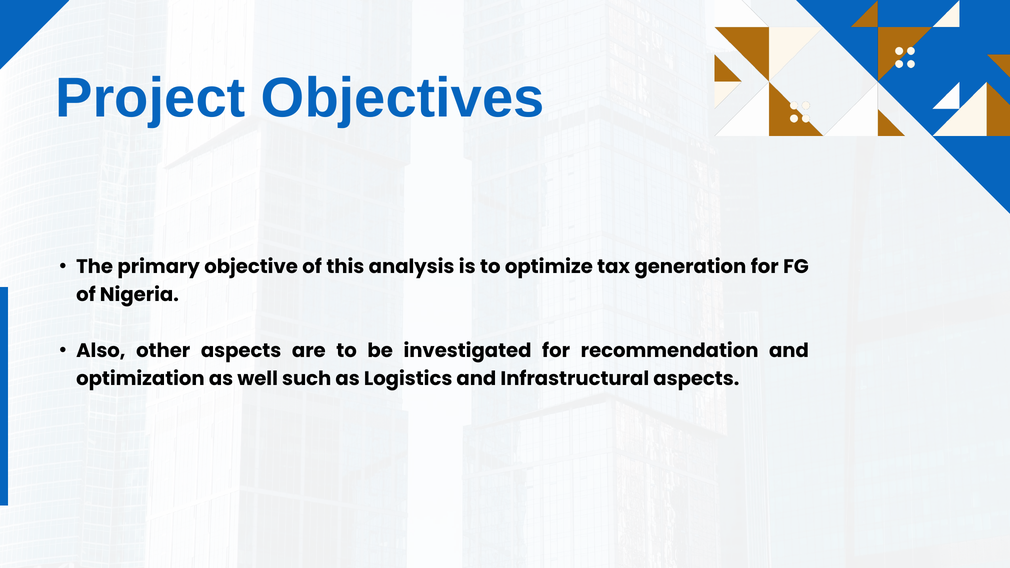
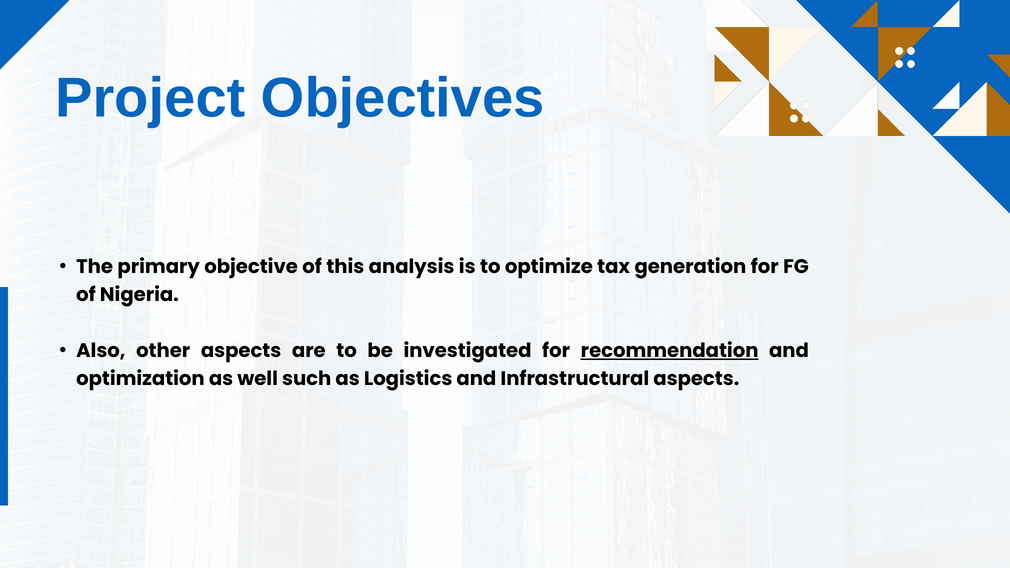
recommendation underline: none -> present
